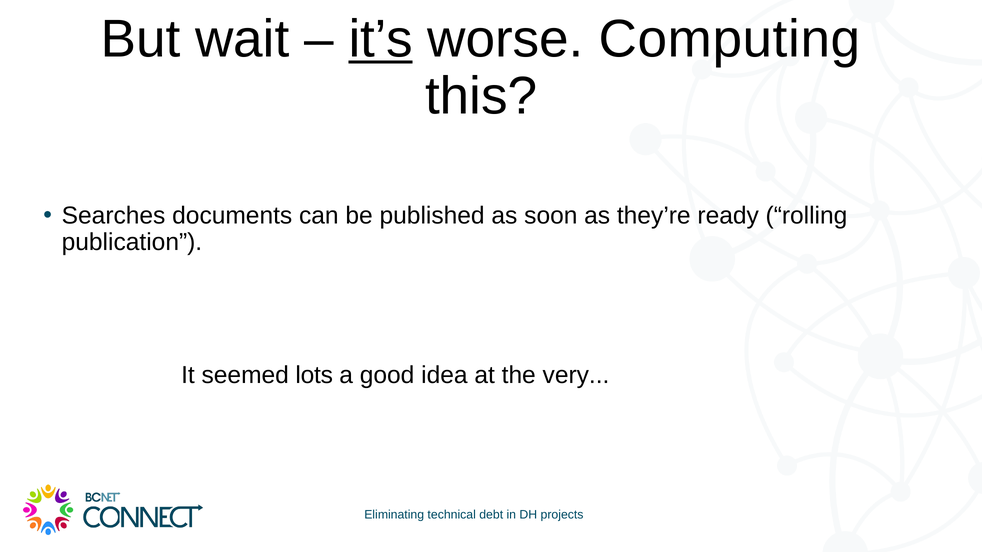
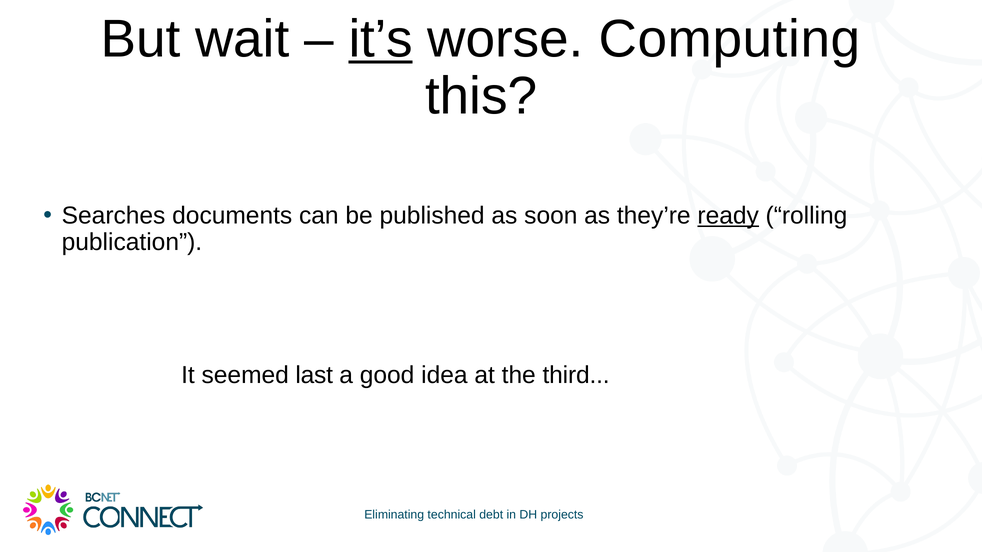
ready underline: none -> present
lots: lots -> last
very: very -> third
